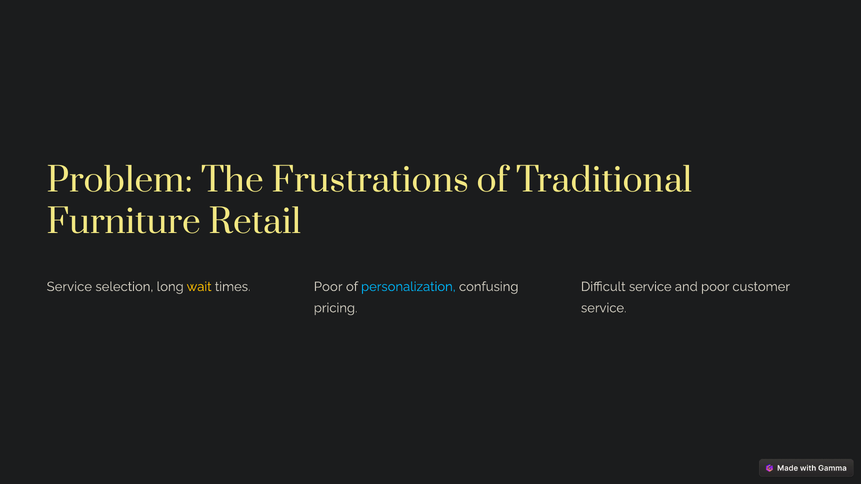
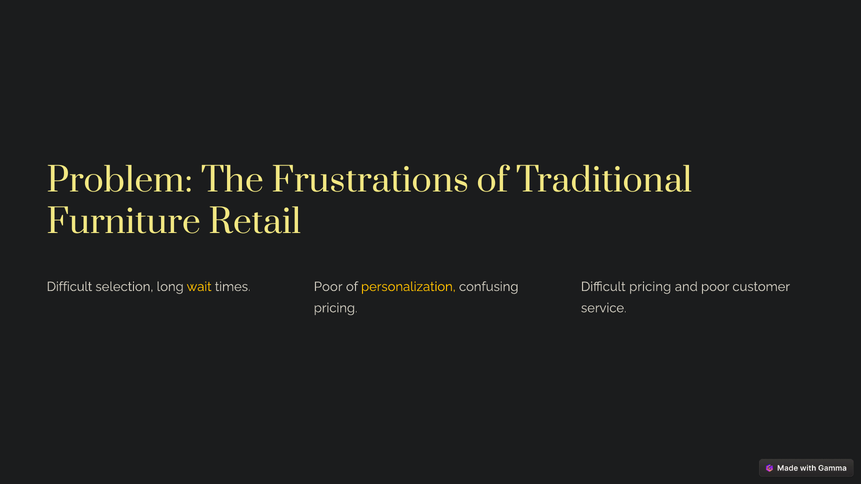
Service at (69, 287): Service -> Difficult
personalization colour: light blue -> yellow
Difficult service: service -> pricing
